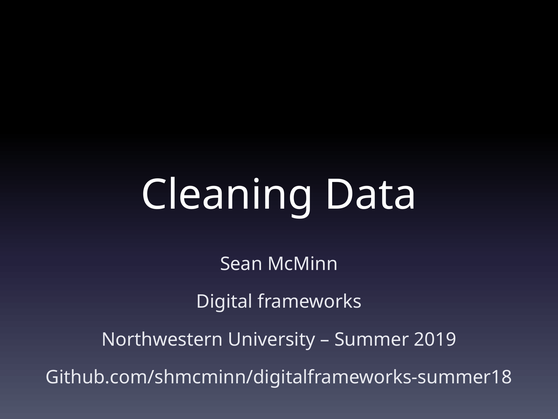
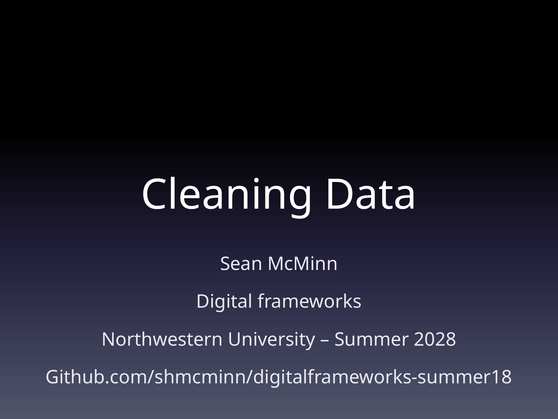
2019: 2019 -> 2028
